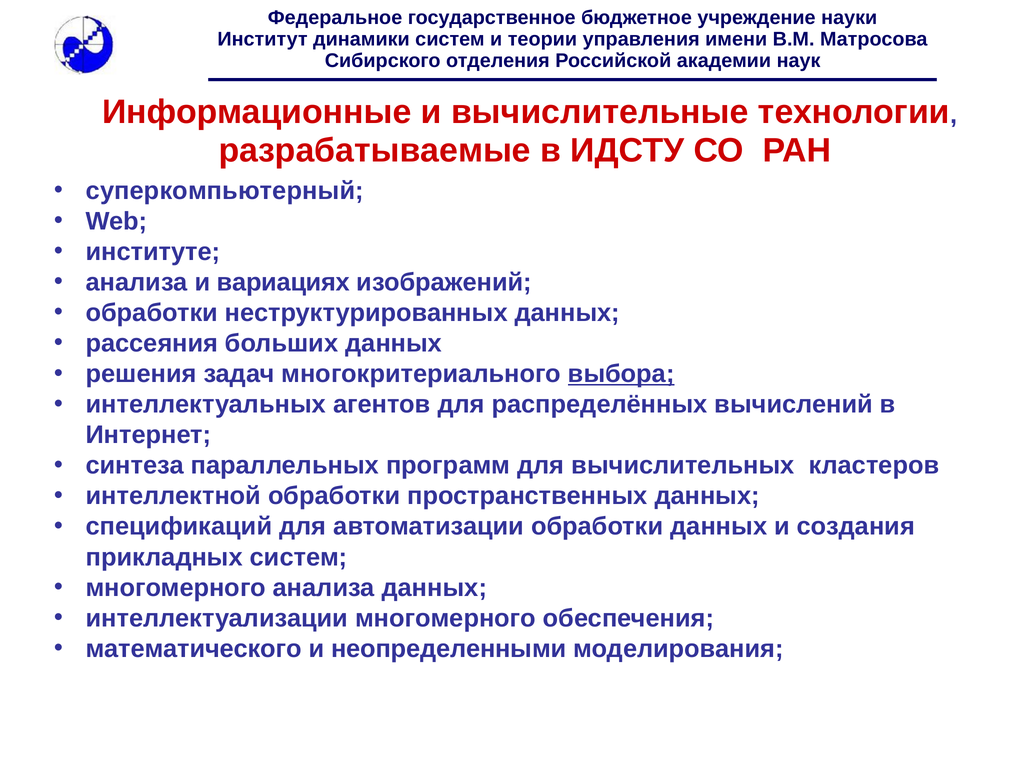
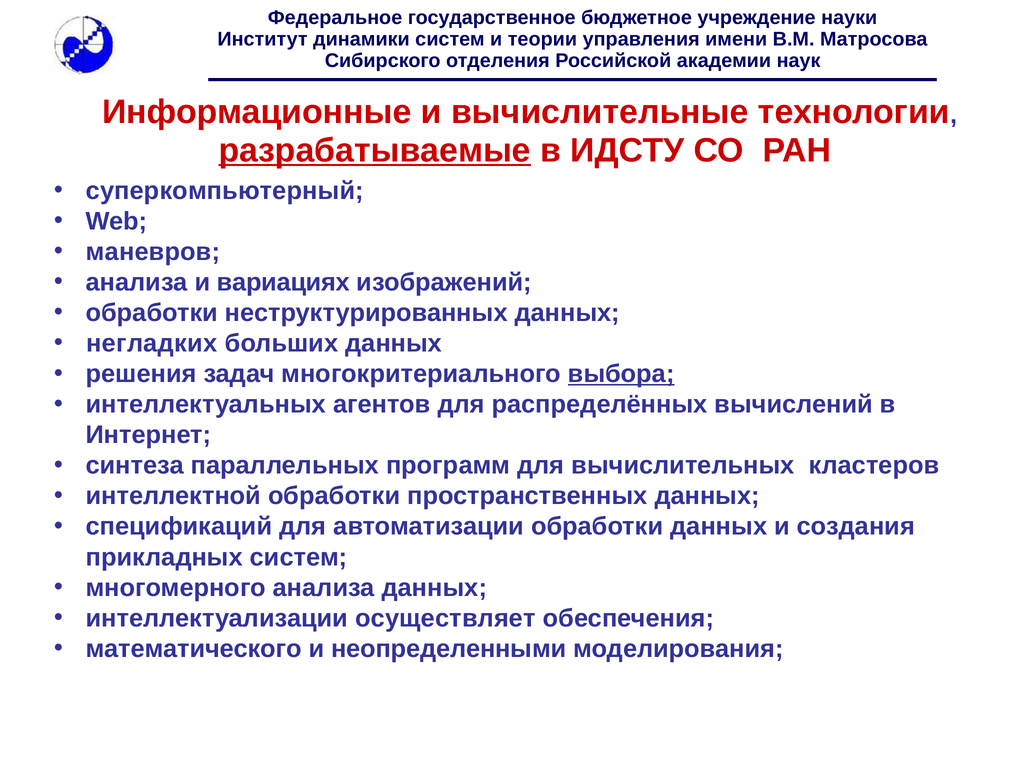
разрабатываемые underline: none -> present
институте: институте -> маневров
рассеяния: рассеяния -> негладких
интеллектуализации многомерного: многомерного -> осуществляет
